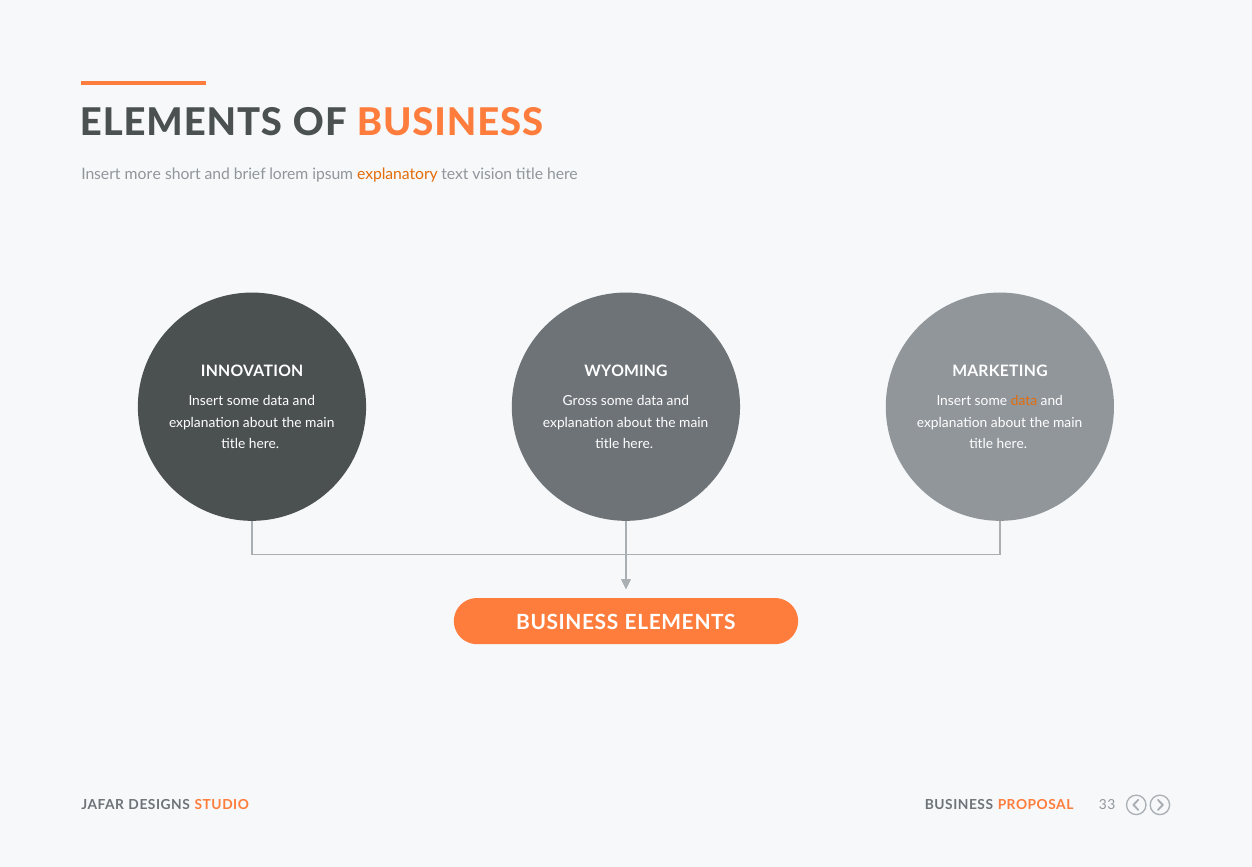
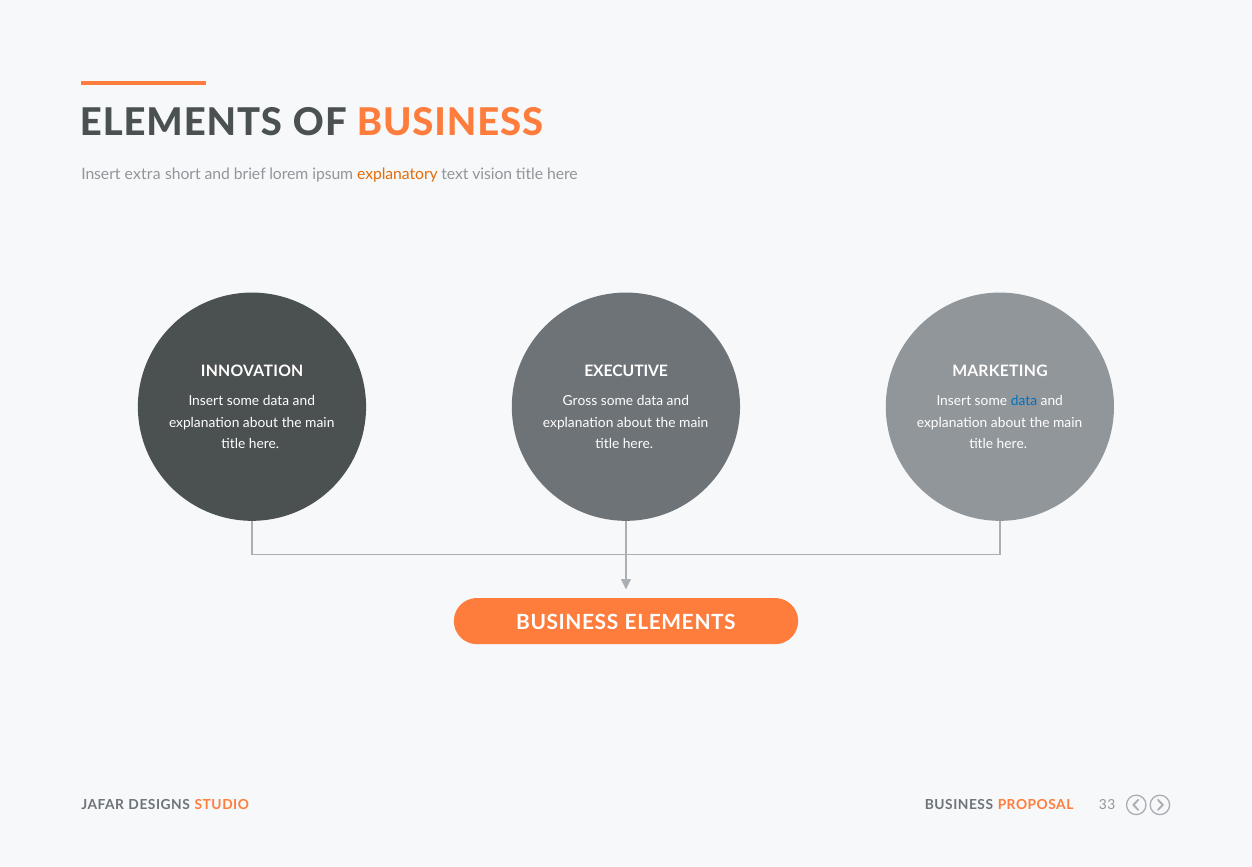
more: more -> extra
WYOMING: WYOMING -> EXECUTIVE
data at (1024, 401) colour: orange -> blue
